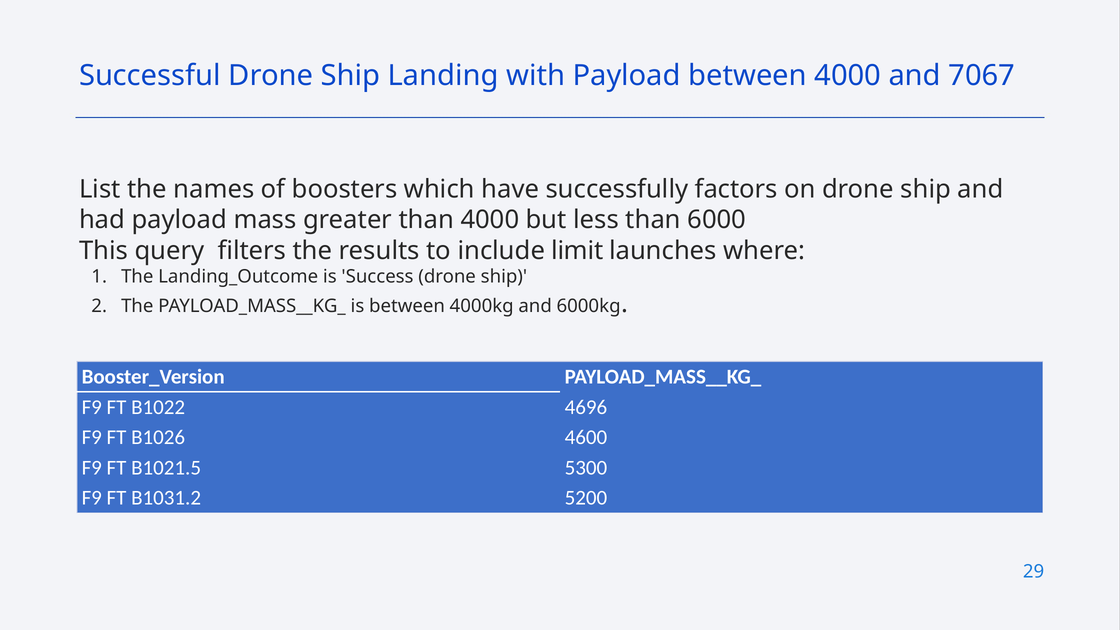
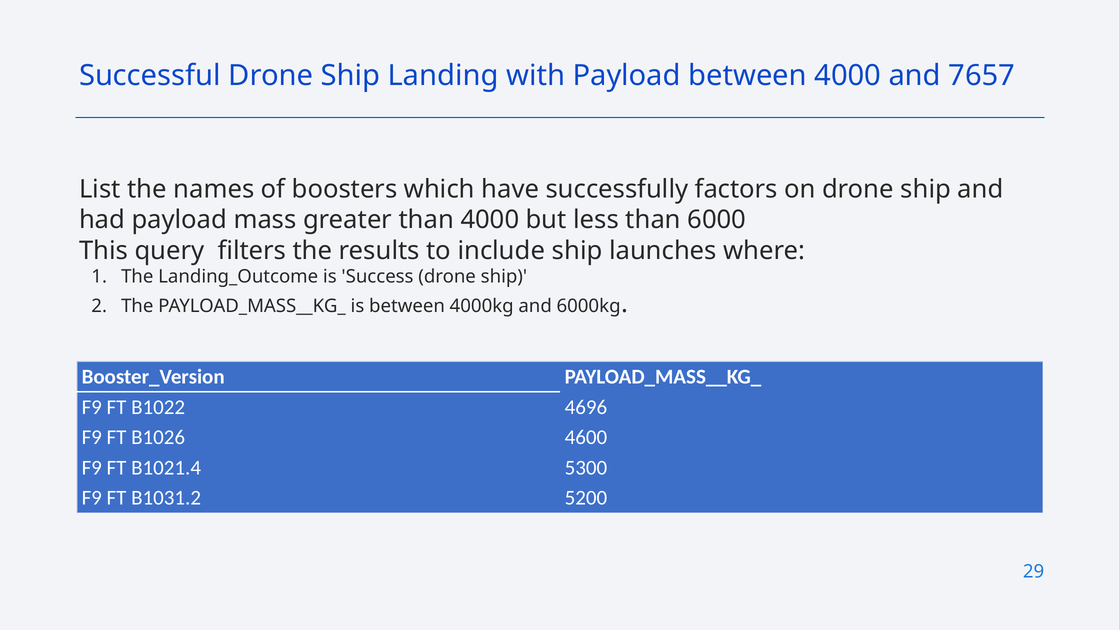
7067: 7067 -> 7657
include limit: limit -> ship
B1021.5: B1021.5 -> B1021.4
